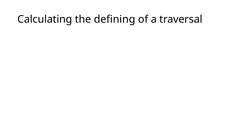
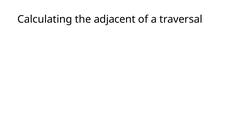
defining: defining -> adjacent
